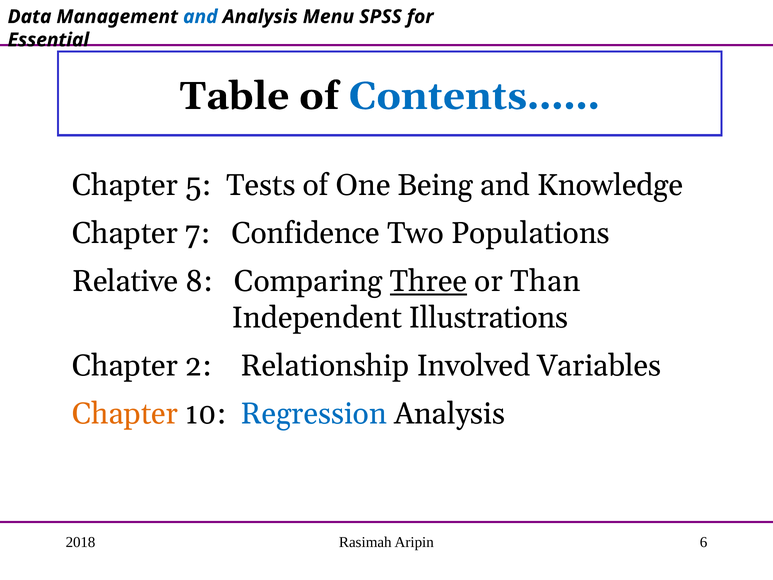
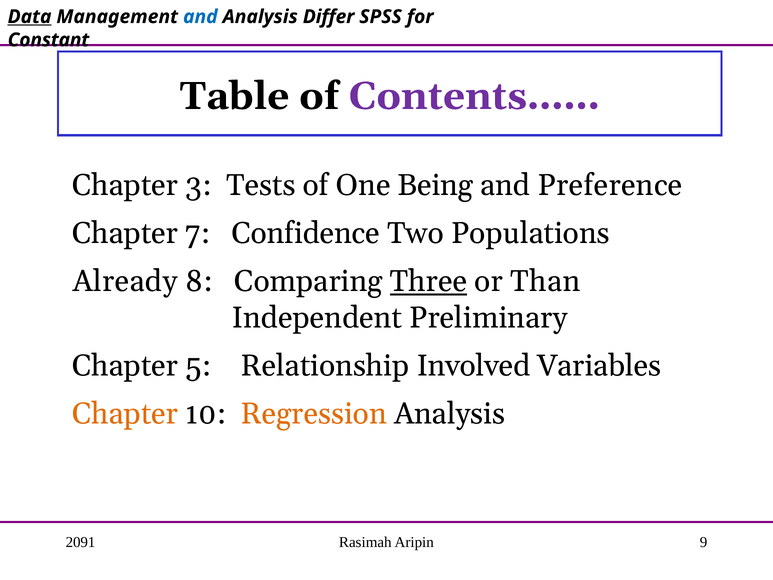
Data underline: none -> present
Menu: Menu -> Differ
Essential: Essential -> Constant
Contents…… colour: blue -> purple
5: 5 -> 3
Knowledge: Knowledge -> Preference
Relative: Relative -> Already
Illustrations: Illustrations -> Preliminary
2: 2 -> 5
Regression colour: blue -> orange
2018: 2018 -> 2091
6: 6 -> 9
